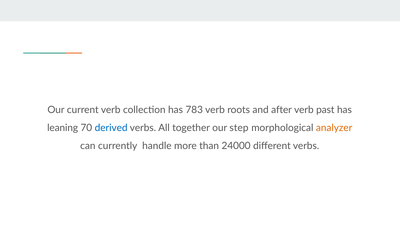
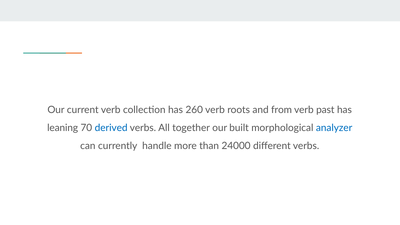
783: 783 -> 260
after: after -> from
step: step -> built
analyzer colour: orange -> blue
